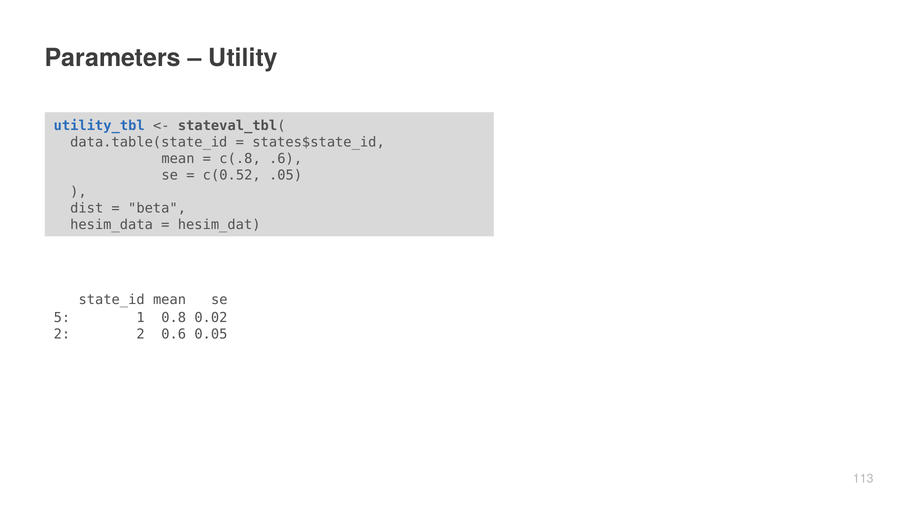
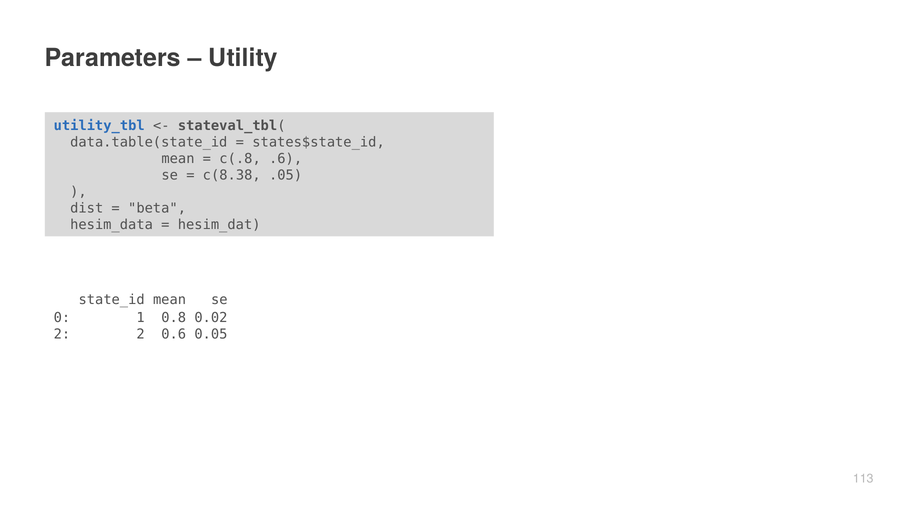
c(0.52: c(0.52 -> c(8.38
5: 5 -> 0
